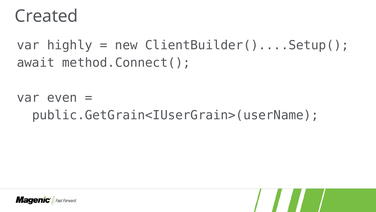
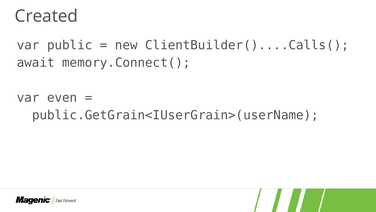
highly: highly -> public
ClientBuilder()....Setup(: ClientBuilder()....Setup( -> ClientBuilder()....Calls(
method.Connect(: method.Connect( -> memory.Connect(
